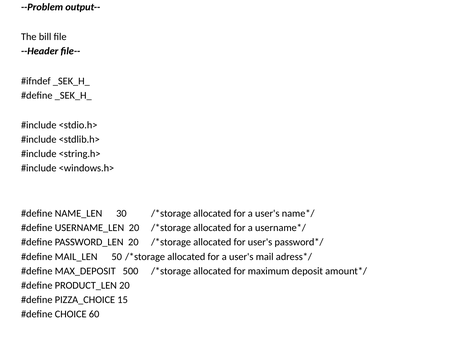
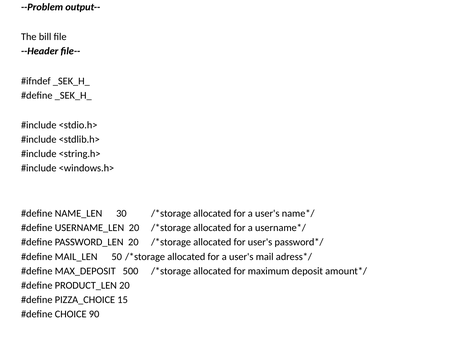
60: 60 -> 90
